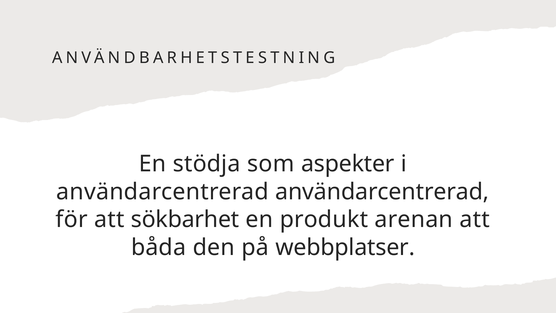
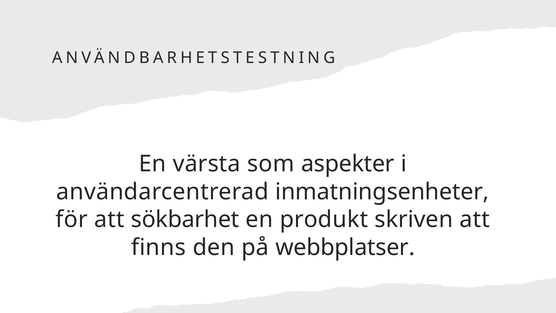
stödja: stödja -> värsta
användarcentrerad användarcentrerad: användarcentrerad -> inmatningsenheter
arenan: arenan -> skriven
båda: båda -> finns
